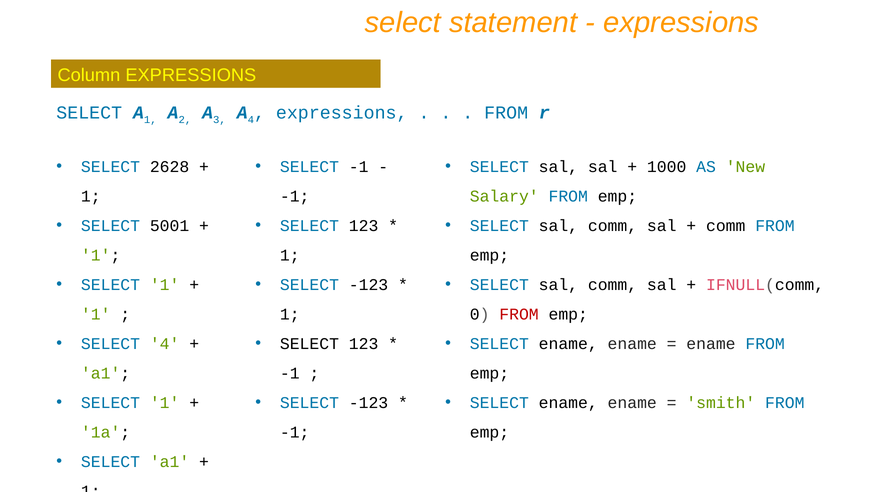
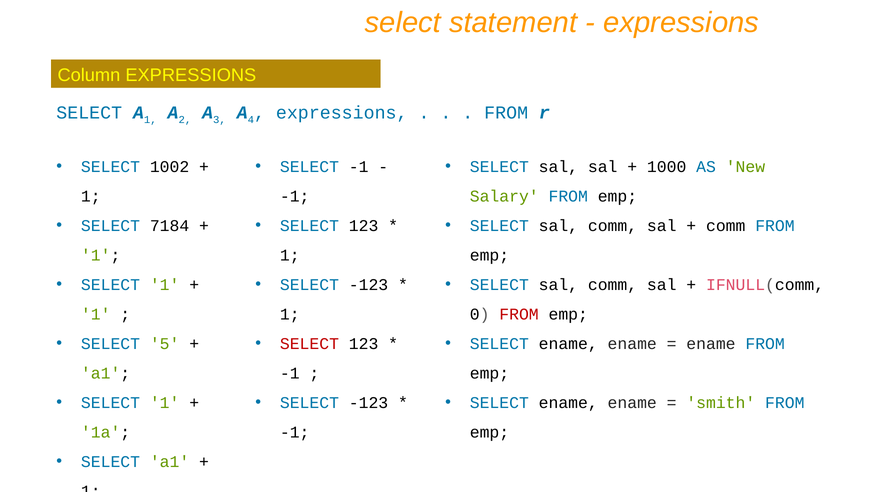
2628: 2628 -> 1002
5001: 5001 -> 7184
SELECT 4: 4 -> 5
SELECT at (309, 344) colour: black -> red
